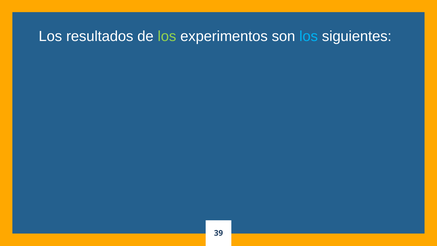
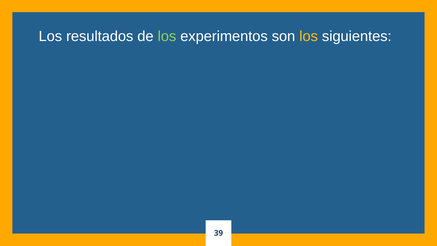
los at (309, 36) colour: light blue -> yellow
